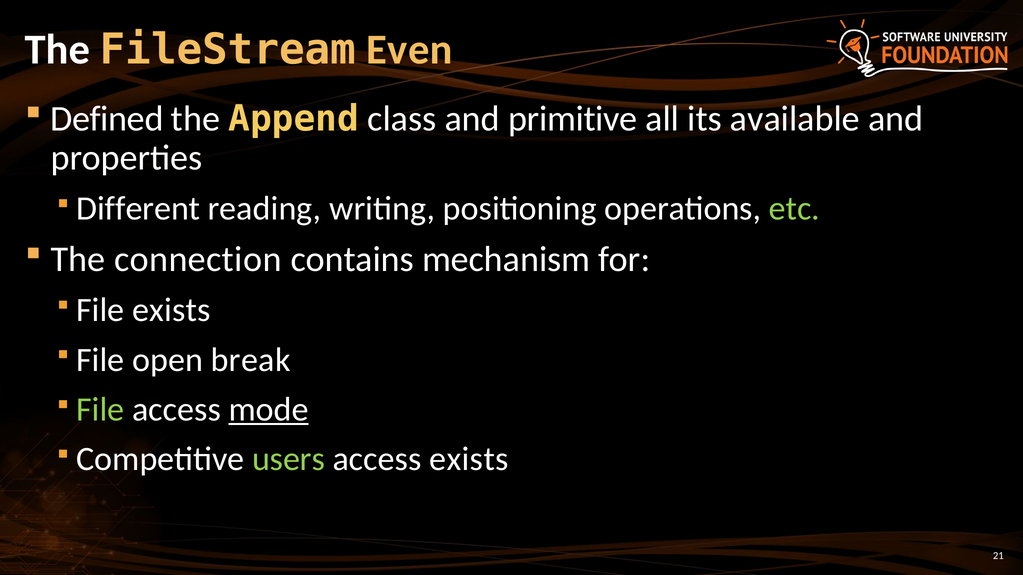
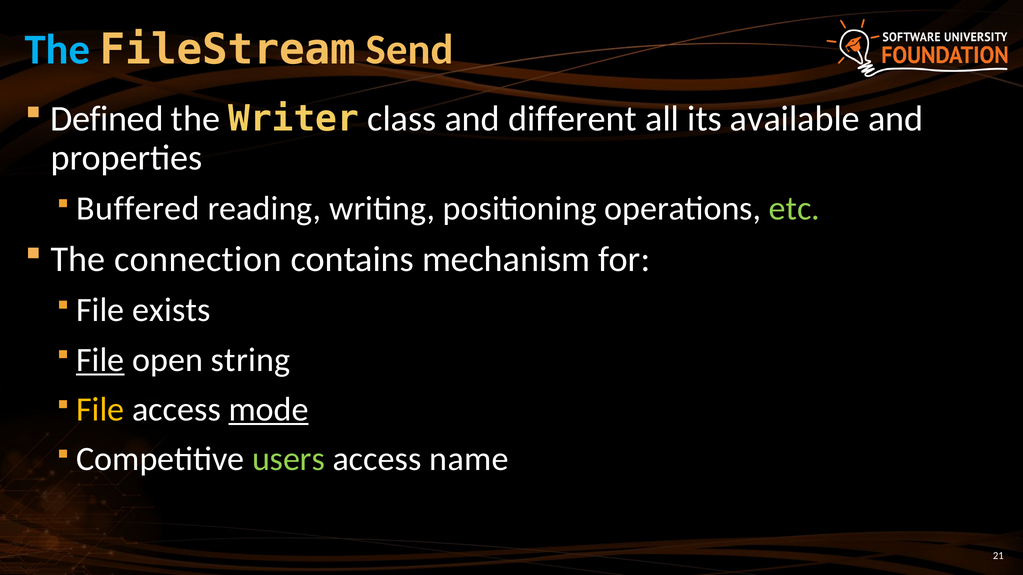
The at (58, 50) colour: white -> light blue
Even: Even -> Send
Append: Append -> Writer
primitive: primitive -> different
Different: Different -> Buffered
File at (100, 360) underline: none -> present
break: break -> string
File at (100, 410) colour: light green -> yellow
access exists: exists -> name
